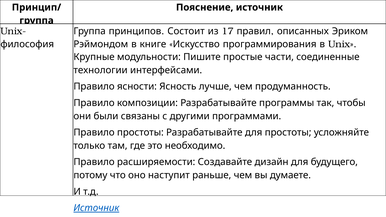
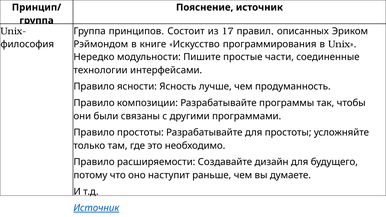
Крупные: Крупные -> Нередко
